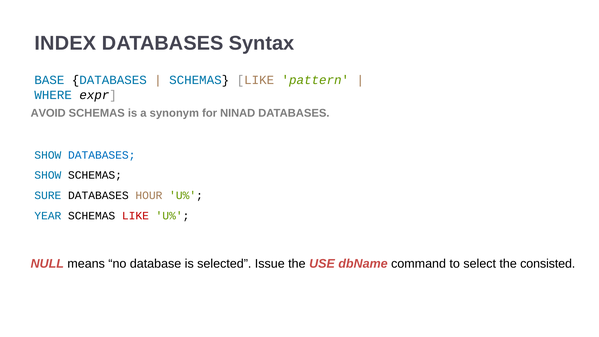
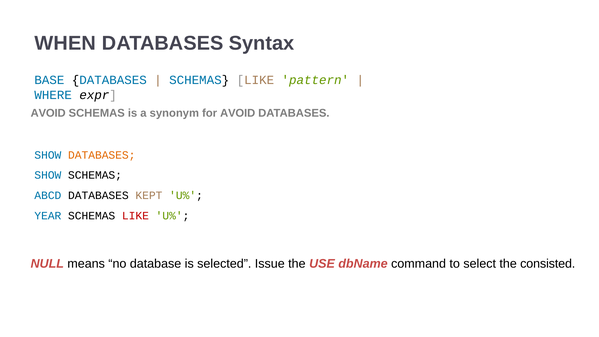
INDEX: INDEX -> WHEN
for NINAD: NINAD -> AVOID
DATABASES at (102, 155) colour: blue -> orange
SURE: SURE -> ABCD
HOUR: HOUR -> KEPT
